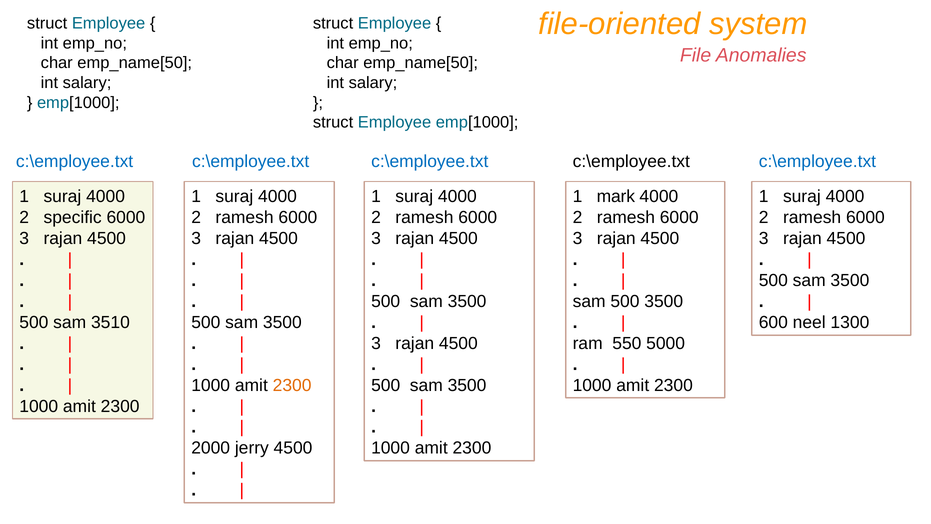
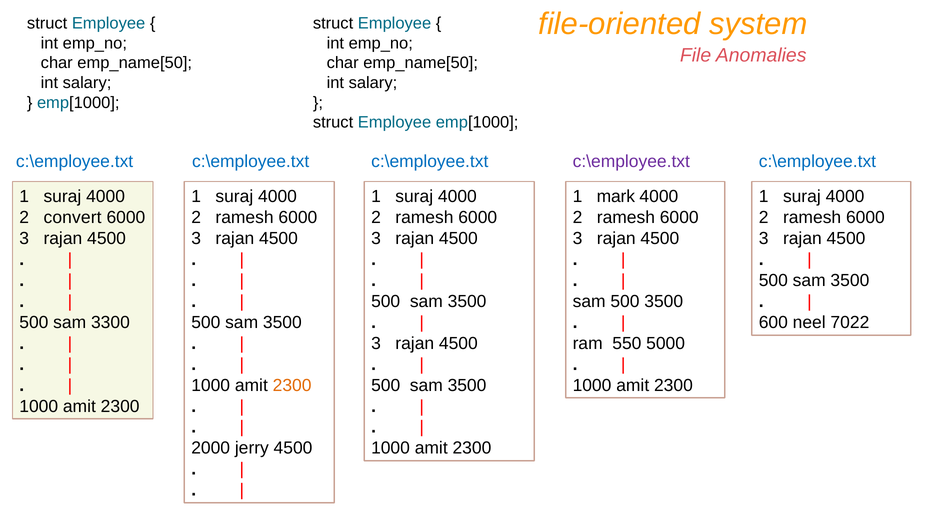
c:\employee.txt at (631, 161) colour: black -> purple
specific: specific -> convert
3510: 3510 -> 3300
1300: 1300 -> 7022
